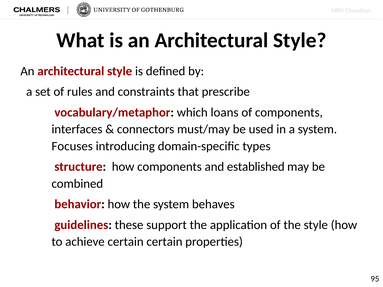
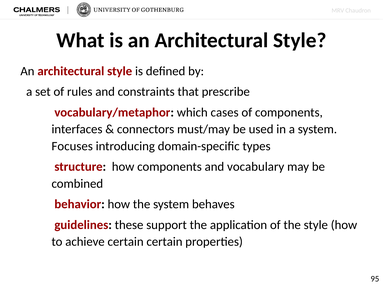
loans: loans -> cases
established: established -> vocabulary
